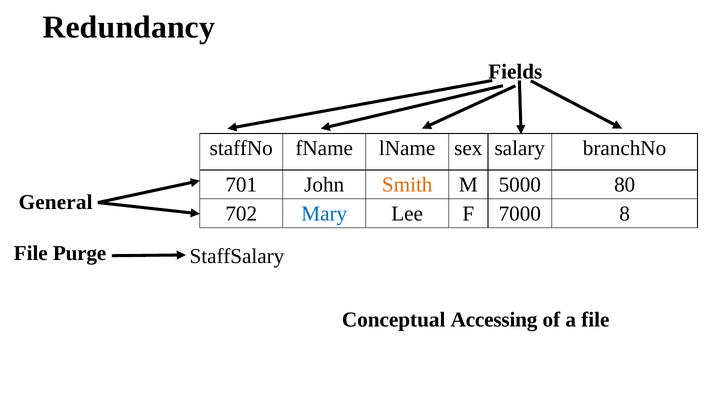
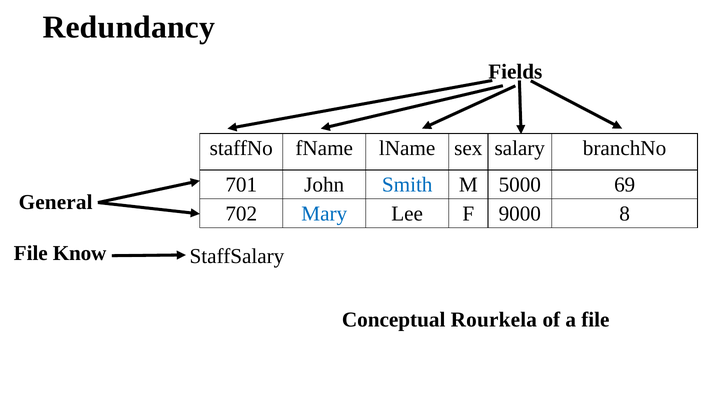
Smith colour: orange -> blue
80: 80 -> 69
7000: 7000 -> 9000
Purge: Purge -> Know
Accessing: Accessing -> Rourkela
